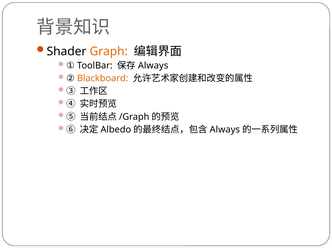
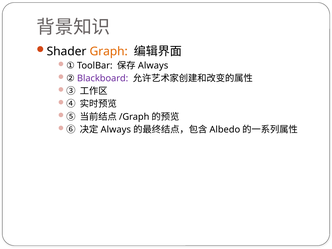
Blackboard colour: orange -> purple
Albedo at (116, 130): Albedo -> Always
Always at (225, 130): Always -> Albedo
